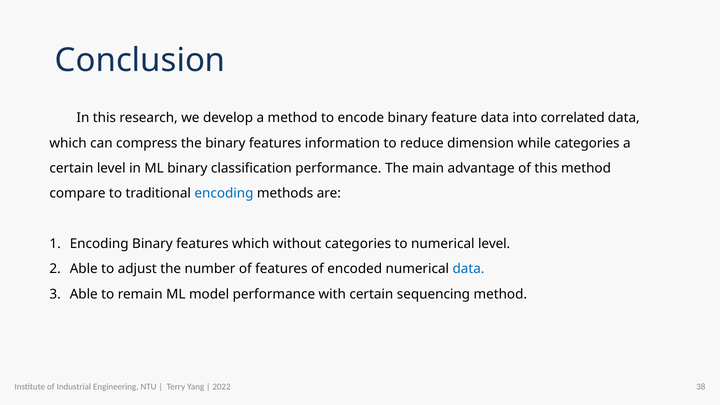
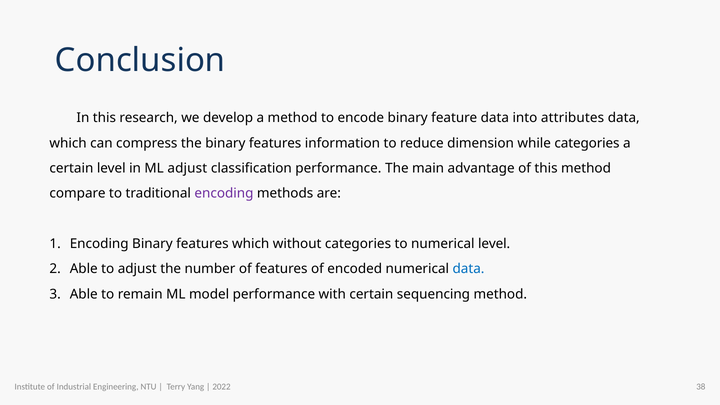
correlated: correlated -> attributes
ML binary: binary -> adjust
encoding at (224, 193) colour: blue -> purple
